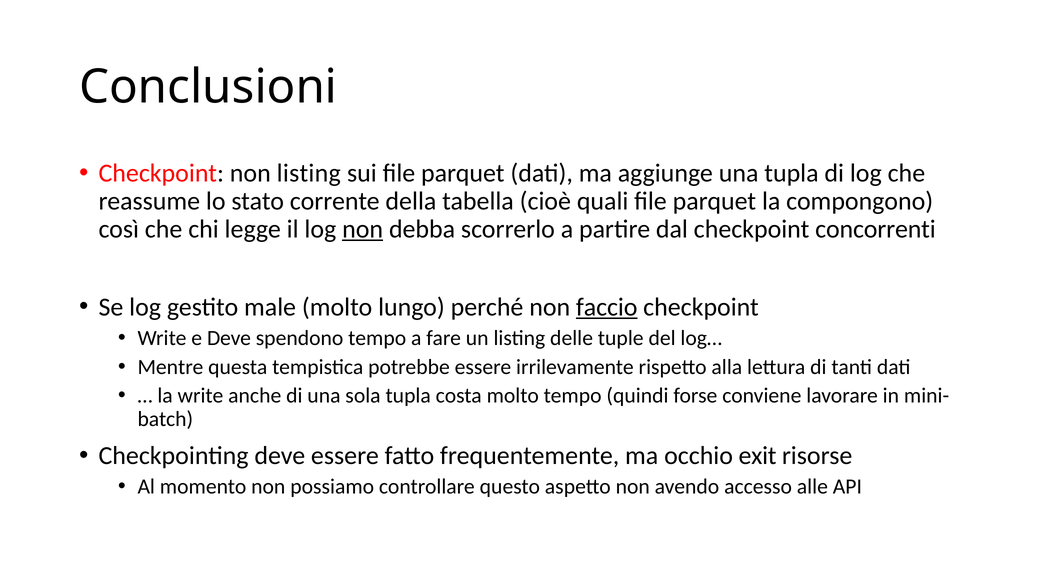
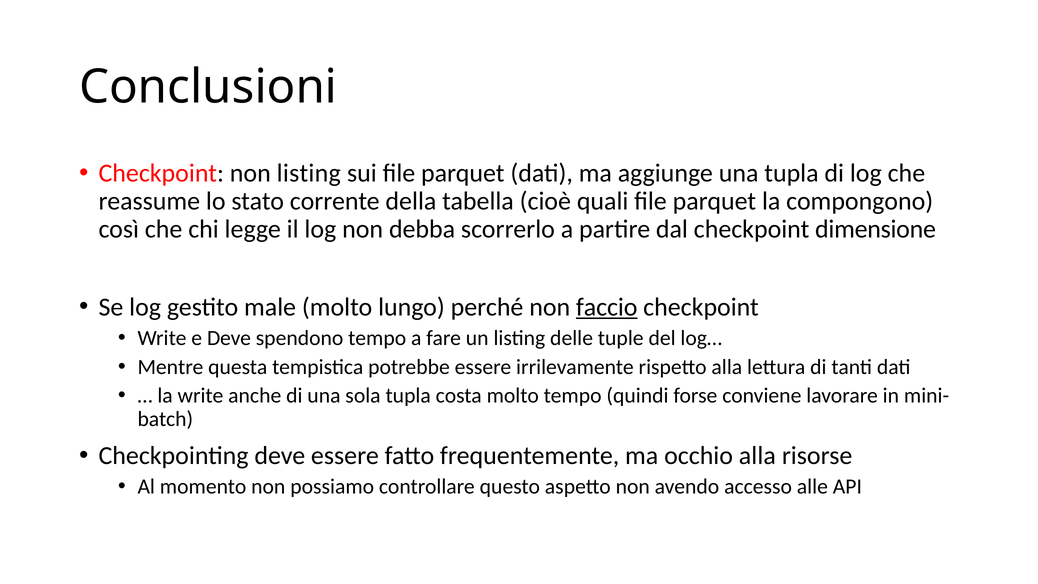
non at (363, 229) underline: present -> none
concorrenti: concorrenti -> dimensione
occhio exit: exit -> alla
